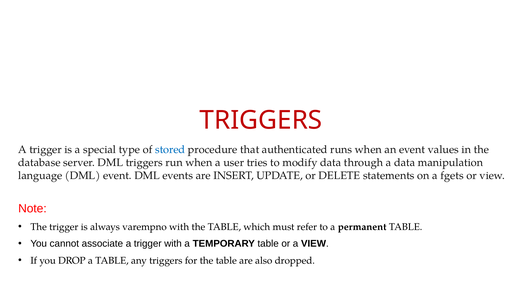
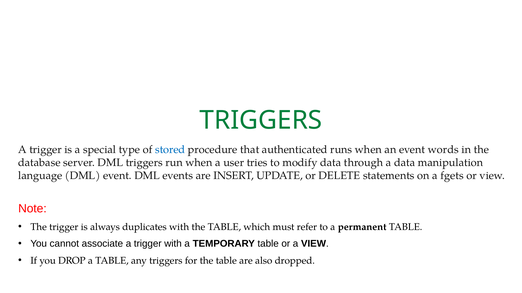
TRIGGERS at (261, 121) colour: red -> green
values: values -> words
varempno: varempno -> duplicates
